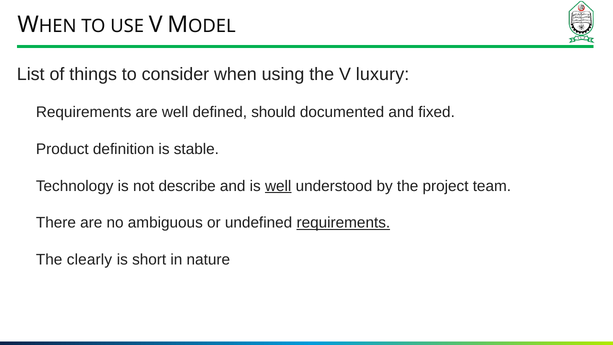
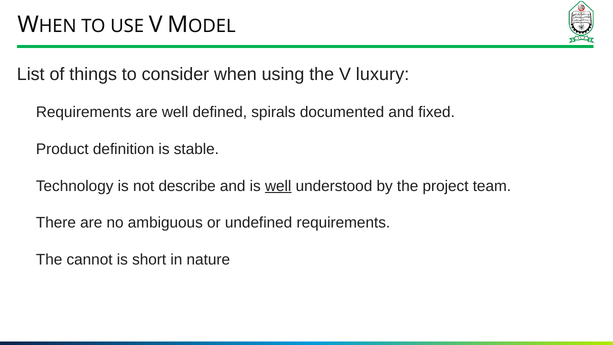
should: should -> spirals
requirements at (343, 223) underline: present -> none
clearly: clearly -> cannot
